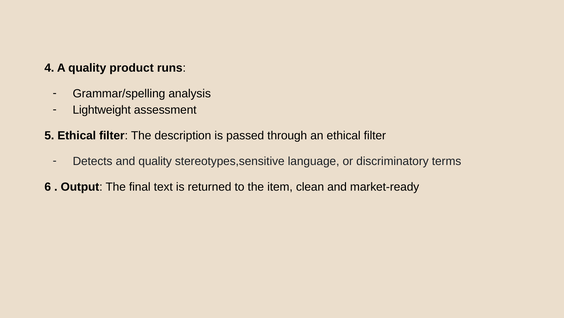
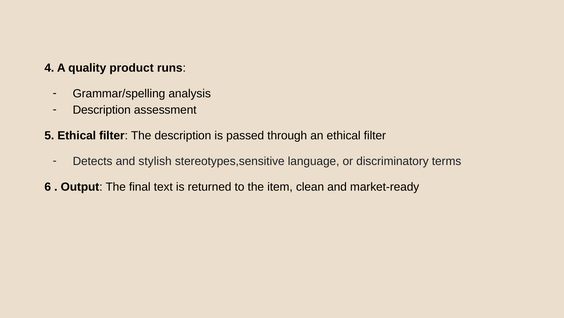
Lightweight at (102, 110): Lightweight -> Description
and quality: quality -> stylish
